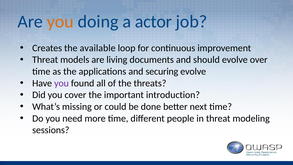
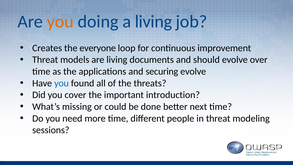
a actor: actor -> living
available: available -> everyone
you at (61, 83) colour: purple -> blue
